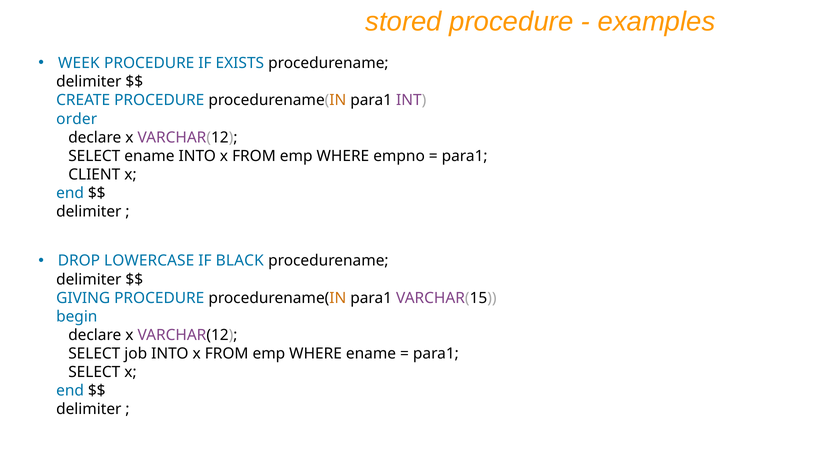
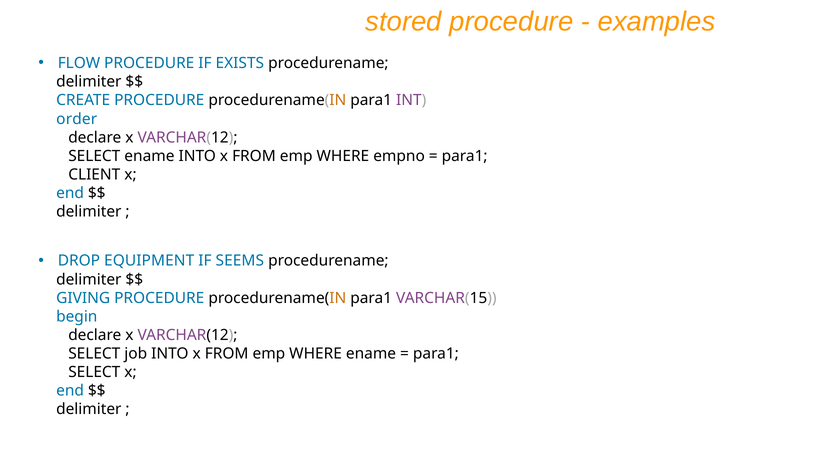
WEEK: WEEK -> FLOW
LOWERCASE: LOWERCASE -> EQUIPMENT
BLACK: BLACK -> SEEMS
